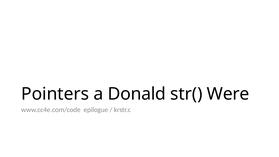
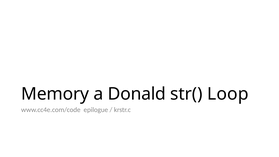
Pointers: Pointers -> Memory
Were: Were -> Loop
